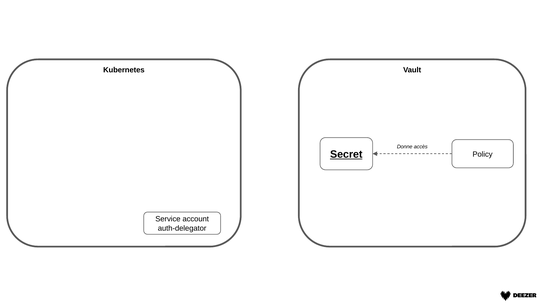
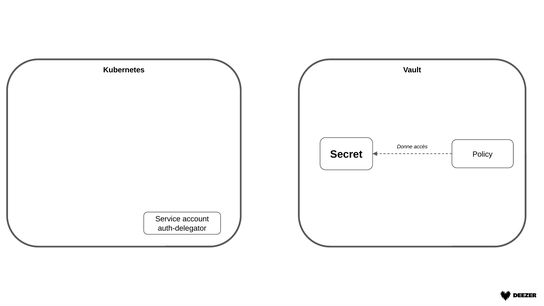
Secret underline: present -> none
